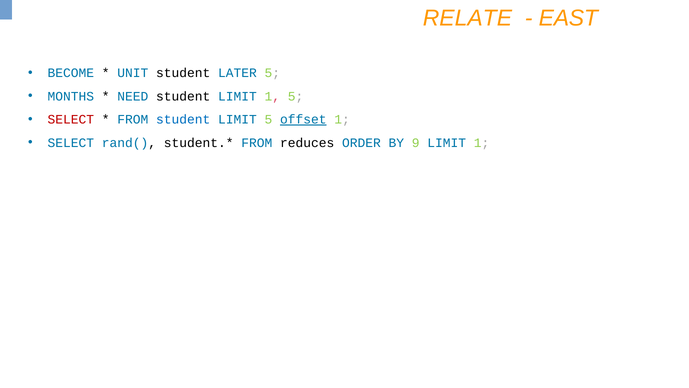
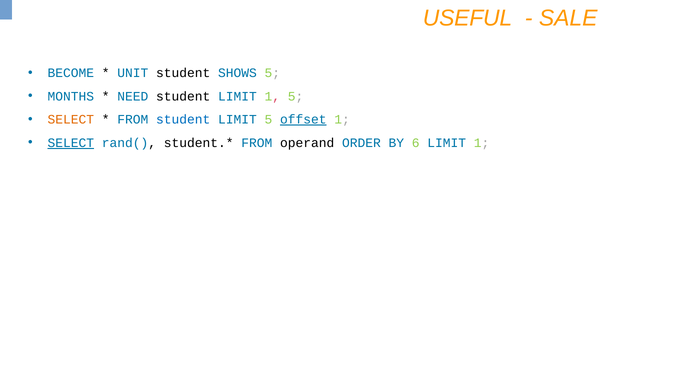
RELATE: RELATE -> USEFUL
EAST: EAST -> SALE
LATER: LATER -> SHOWS
SELECT at (71, 119) colour: red -> orange
SELECT at (71, 143) underline: none -> present
reduces: reduces -> operand
9: 9 -> 6
